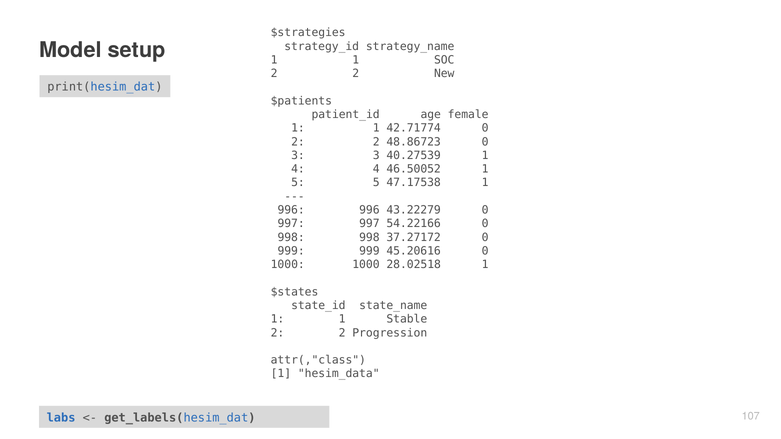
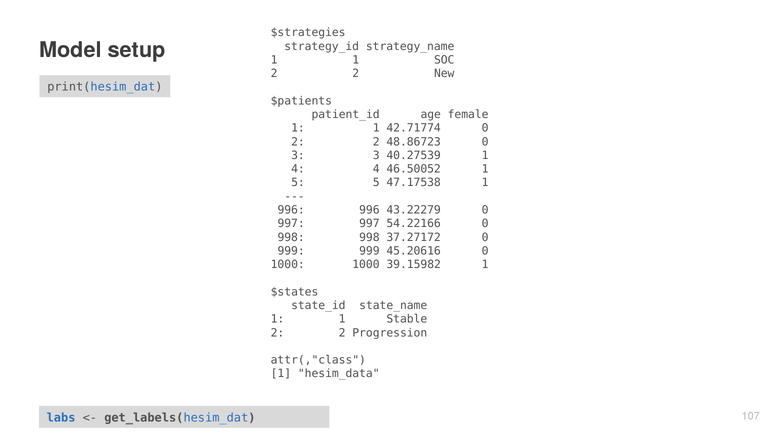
28.02518: 28.02518 -> 39.15982
